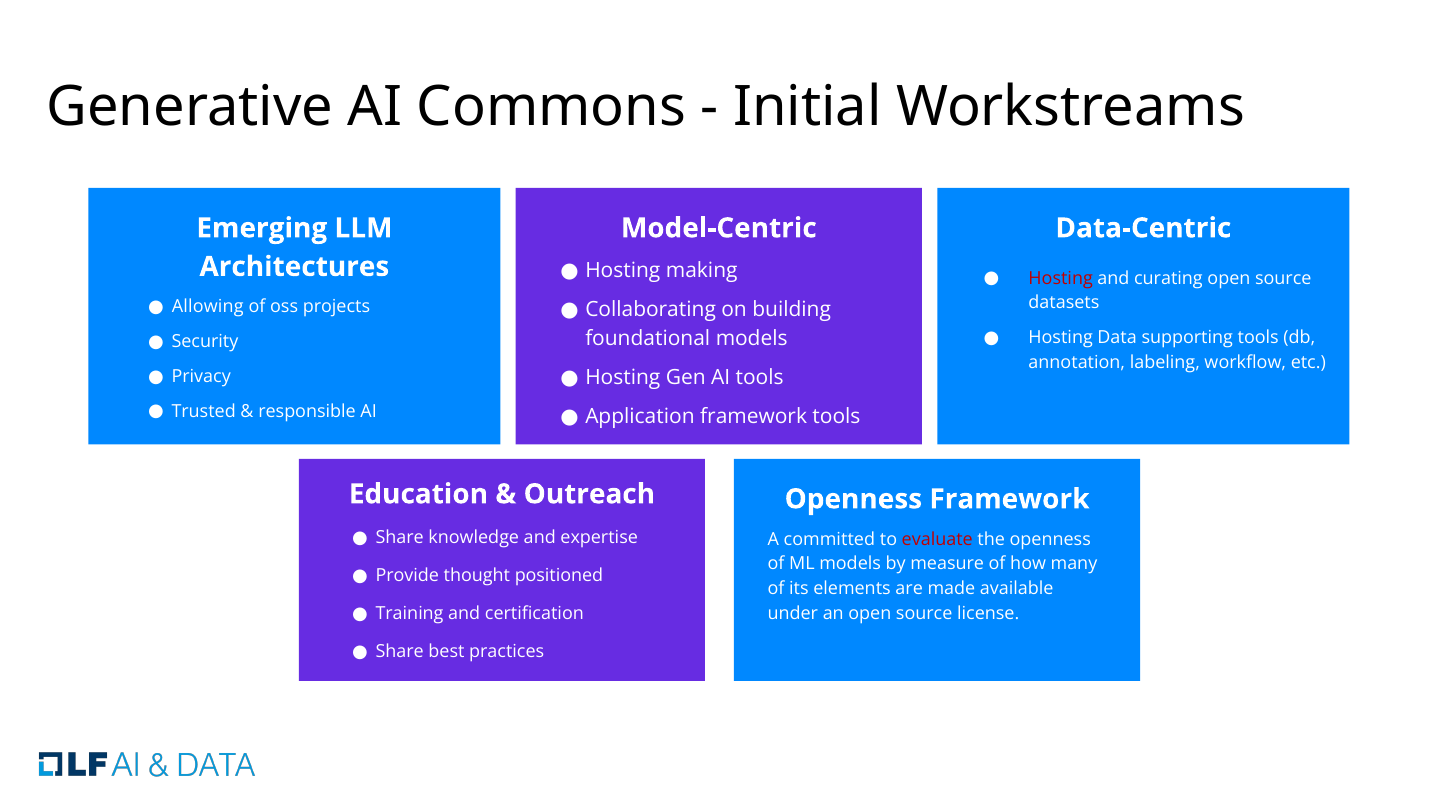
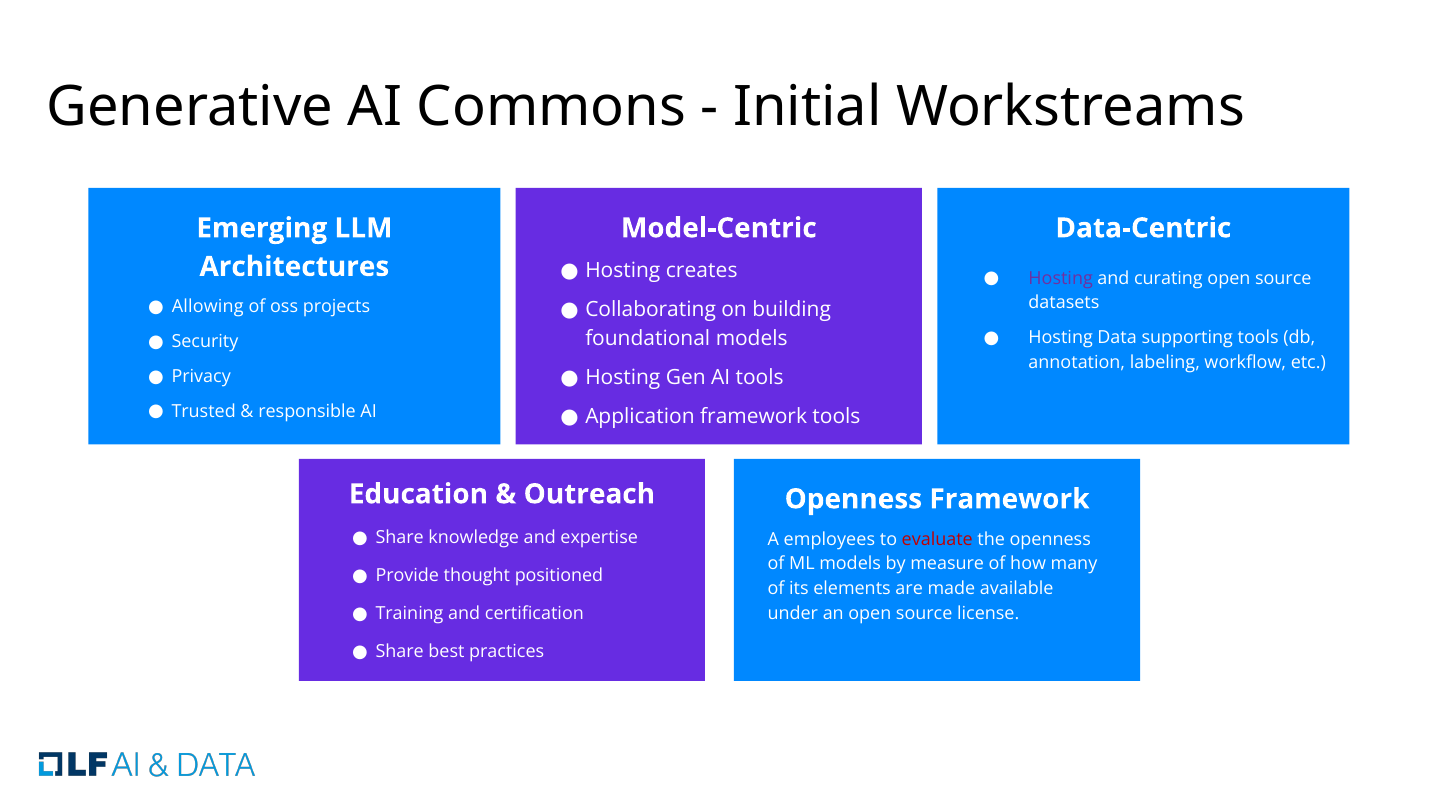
making: making -> creates
Hosting at (1061, 278) colour: red -> purple
committed: committed -> employees
